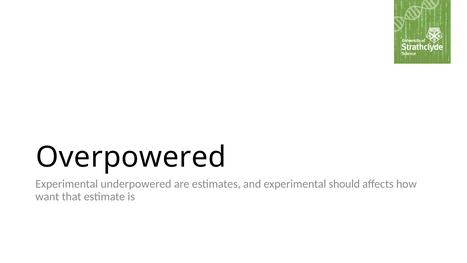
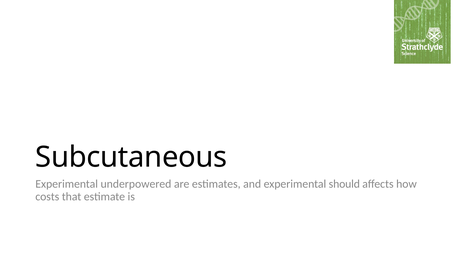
Overpowered: Overpowered -> Subcutaneous
want: want -> costs
